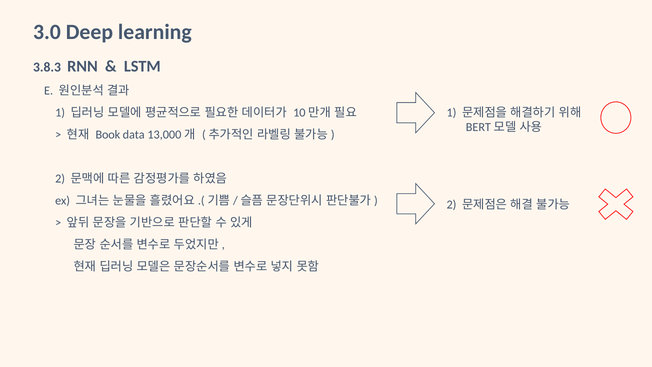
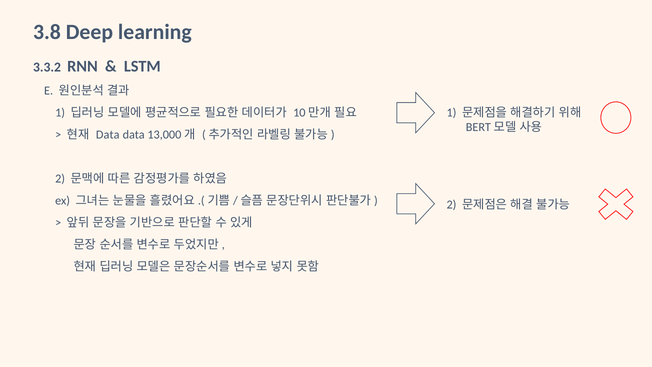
3.0: 3.0 -> 3.8
3.8.3: 3.8.3 -> 3.3.2
Book at (108, 134): Book -> Data
